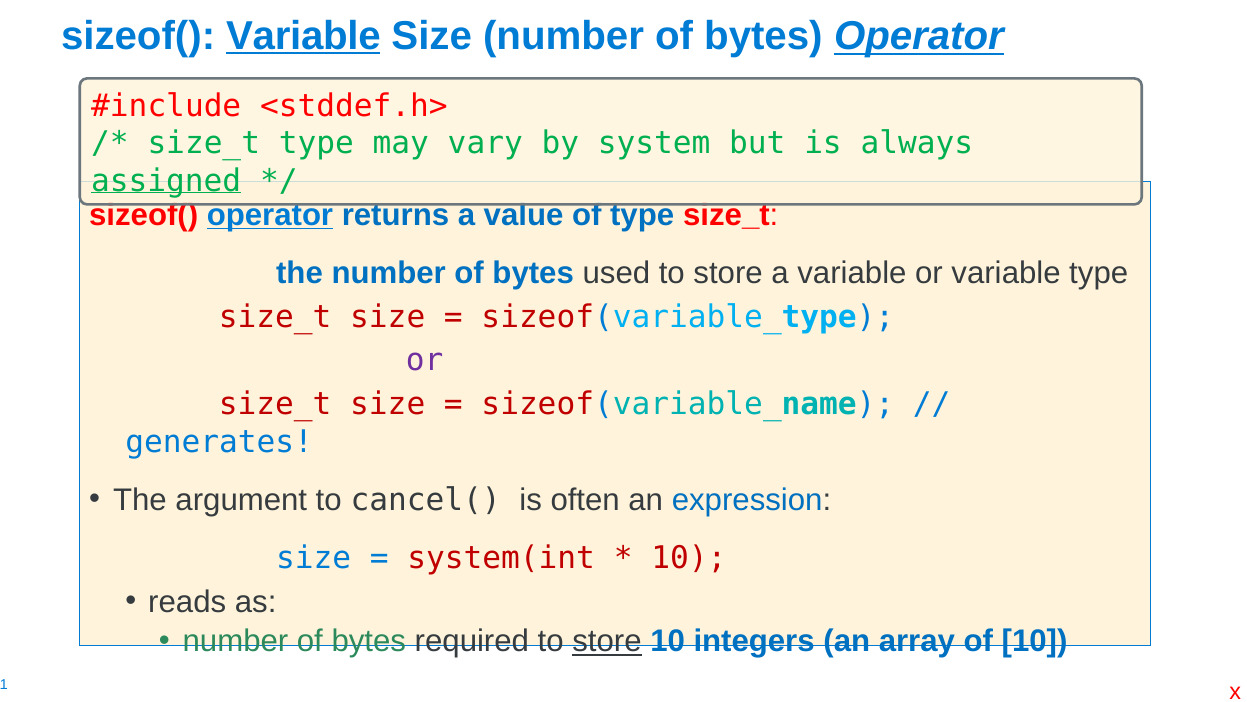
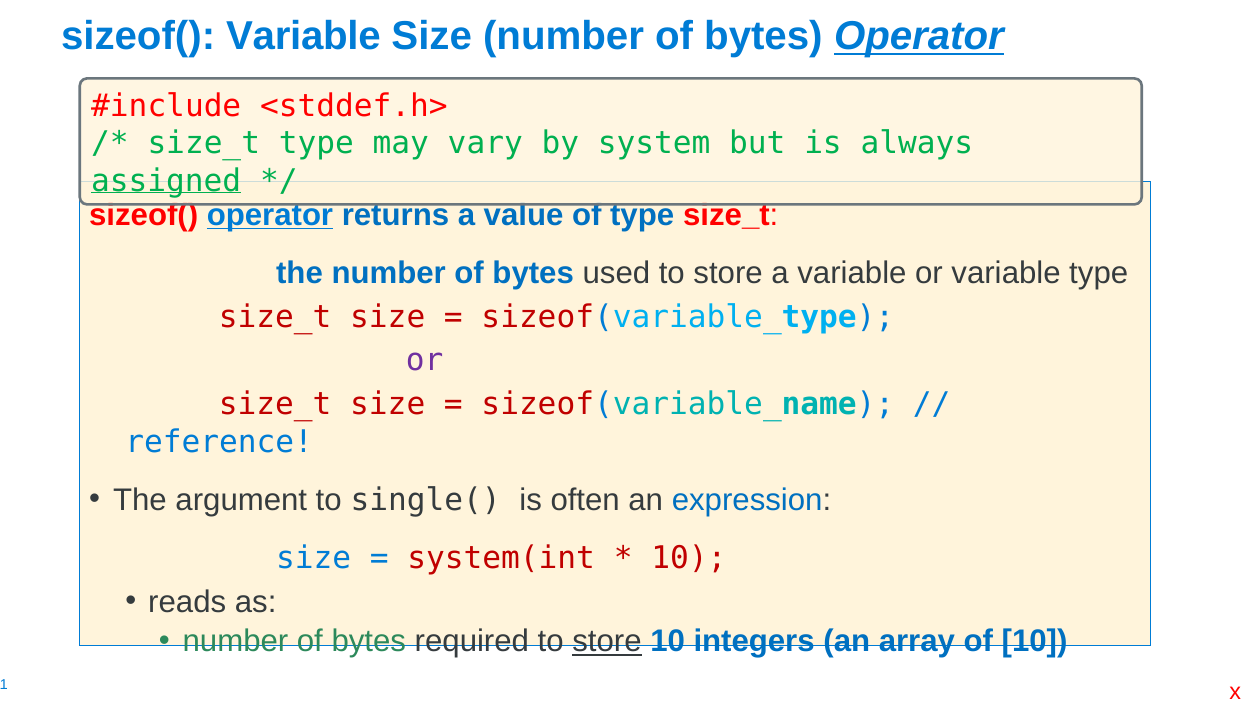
Variable at (303, 36) underline: present -> none
generates: generates -> reference
cancel(: cancel( -> single(
